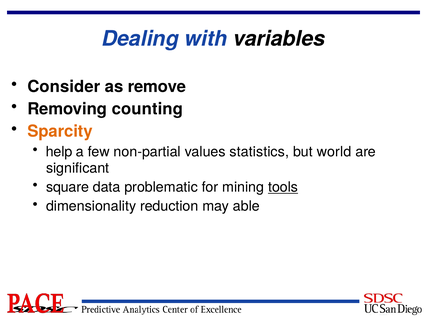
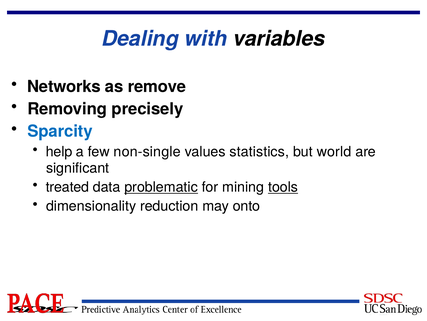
Consider: Consider -> Networks
counting: counting -> precisely
Sparcity colour: orange -> blue
non-partial: non-partial -> non-single
square: square -> treated
problematic underline: none -> present
able: able -> onto
